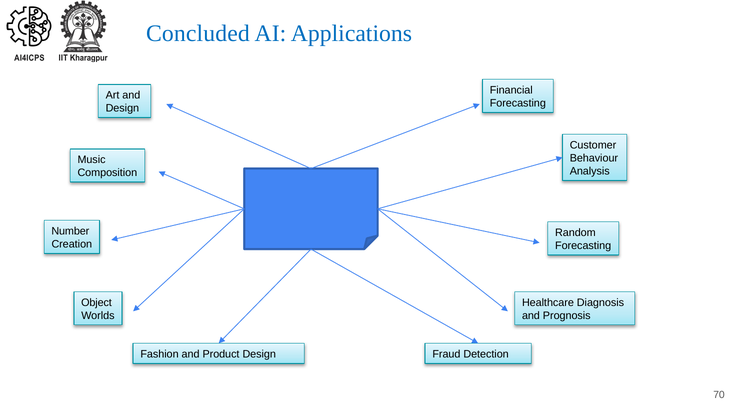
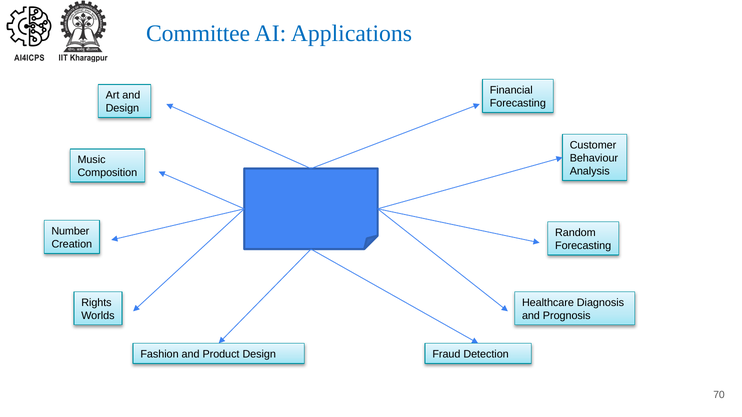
Concluded: Concluded -> Committee
Object: Object -> Rights
